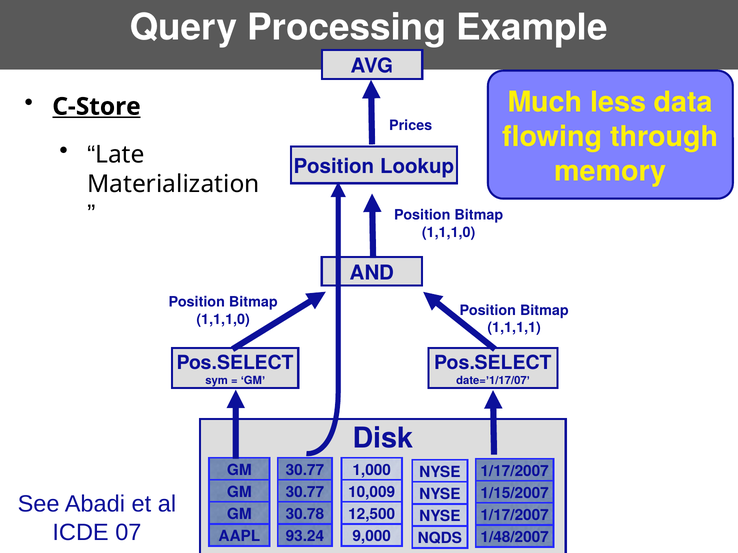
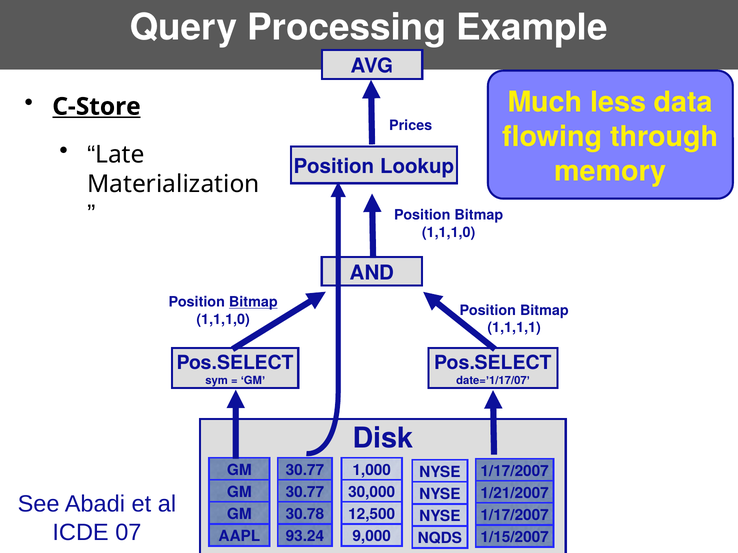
Bitmap at (253, 302) underline: none -> present
10,009: 10,009 -> 30,000
1/15/2007: 1/15/2007 -> 1/21/2007
1/48/2007: 1/48/2007 -> 1/15/2007
